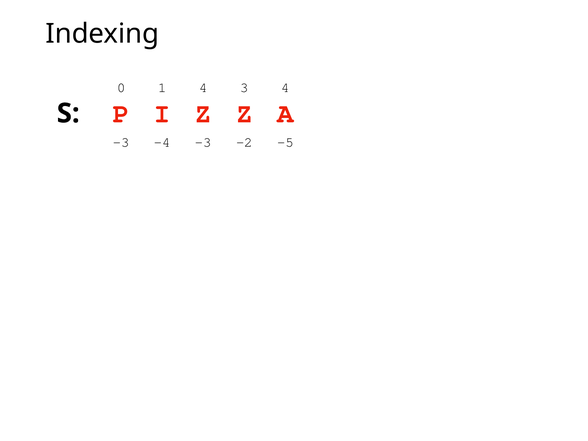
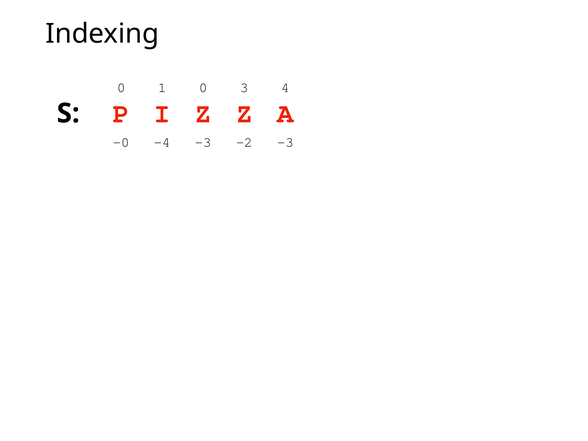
1 4: 4 -> 0
-3 at (121, 142): -3 -> -0
-2 -5: -5 -> -3
